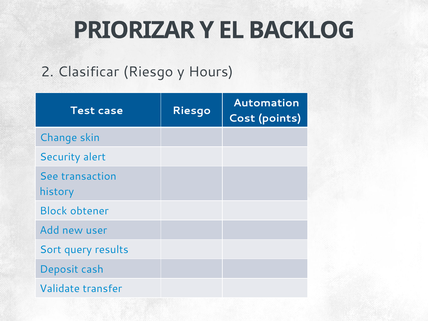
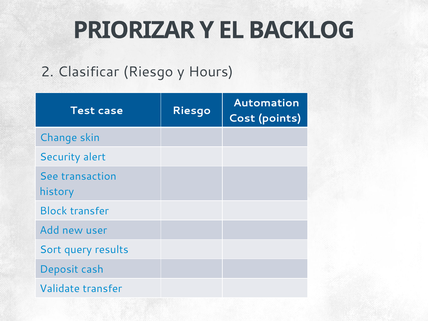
Block obtener: obtener -> transfer
